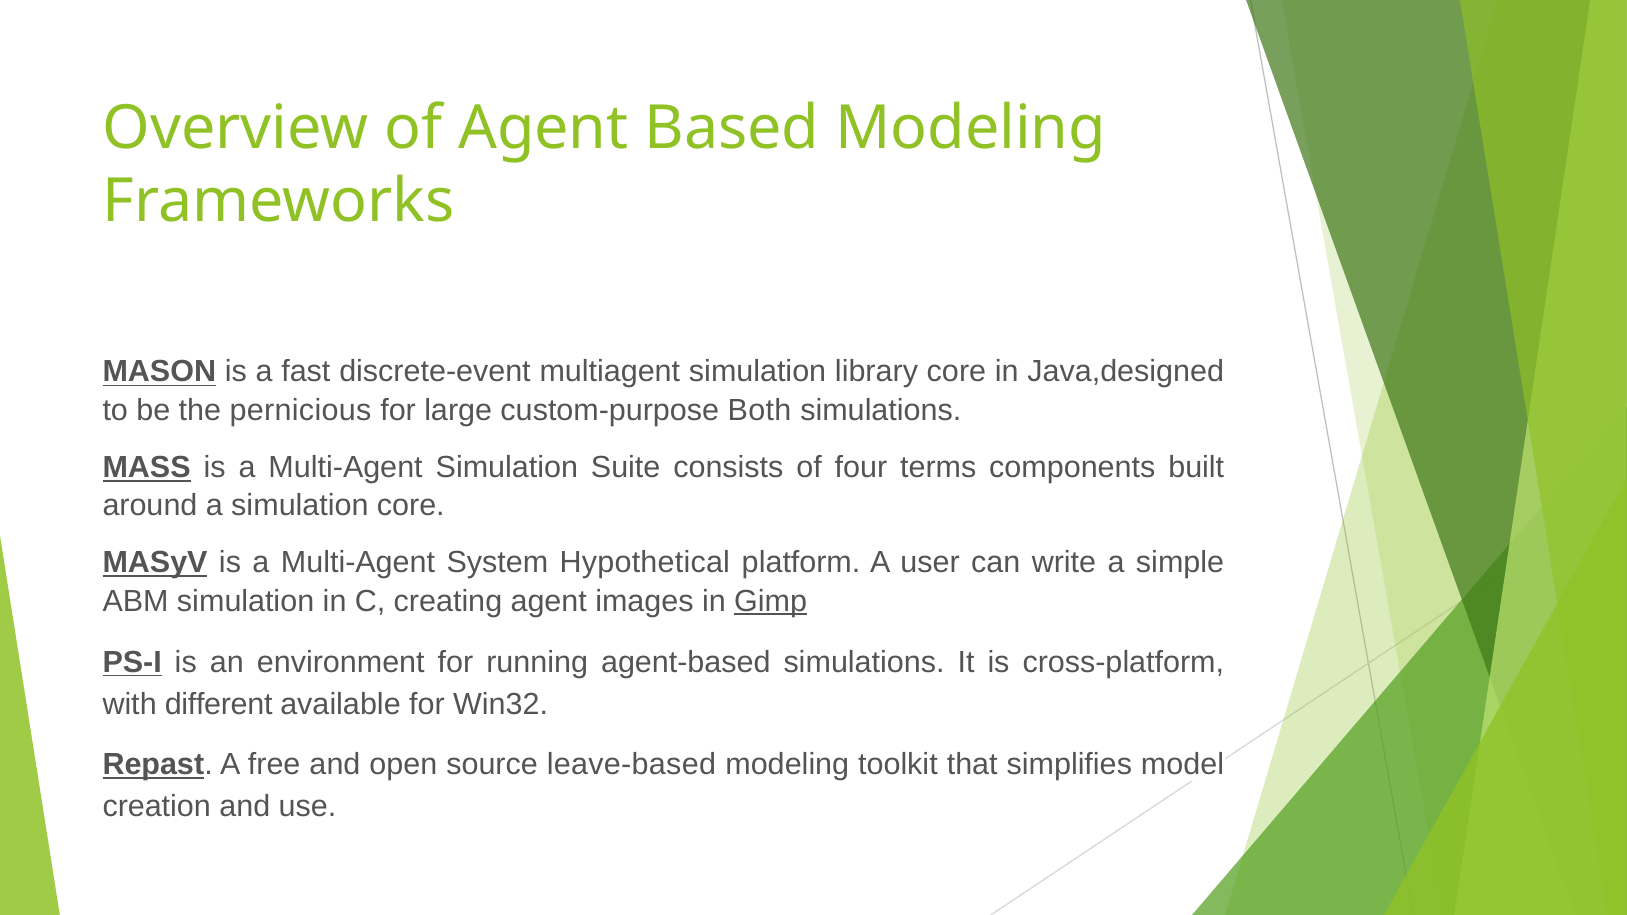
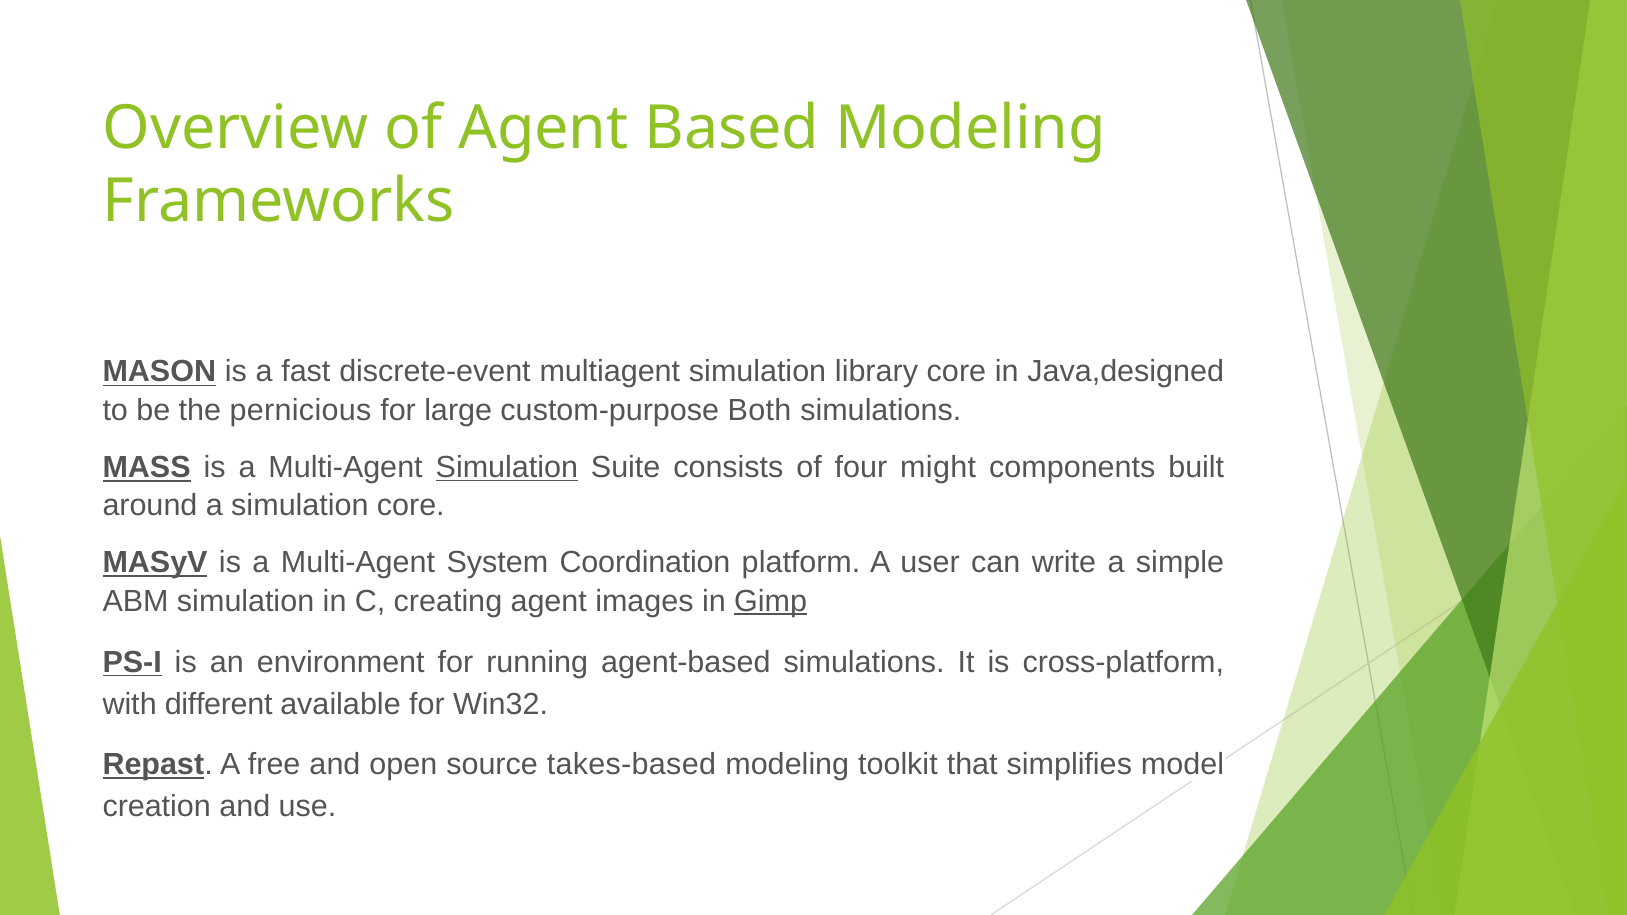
Simulation at (507, 467) underline: none -> present
terms: terms -> might
Hypothetical: Hypothetical -> Coordination
leave-based: leave-based -> takes-based
